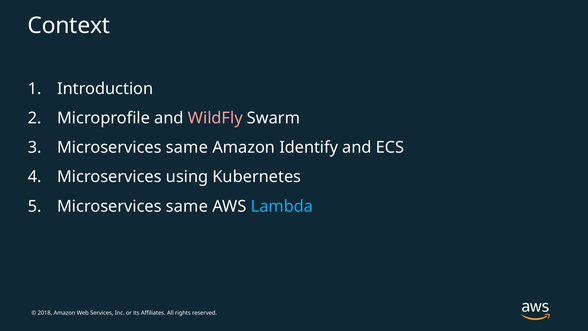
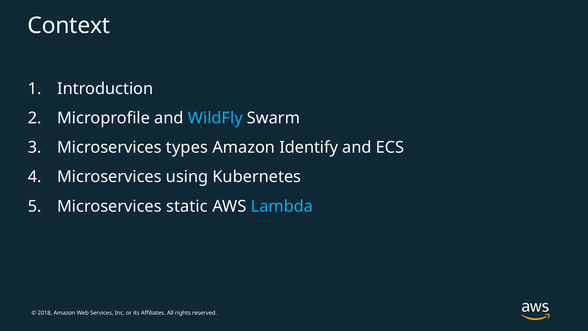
WildFly colour: pink -> light blue
same at (187, 147): same -> types
same at (187, 206): same -> static
